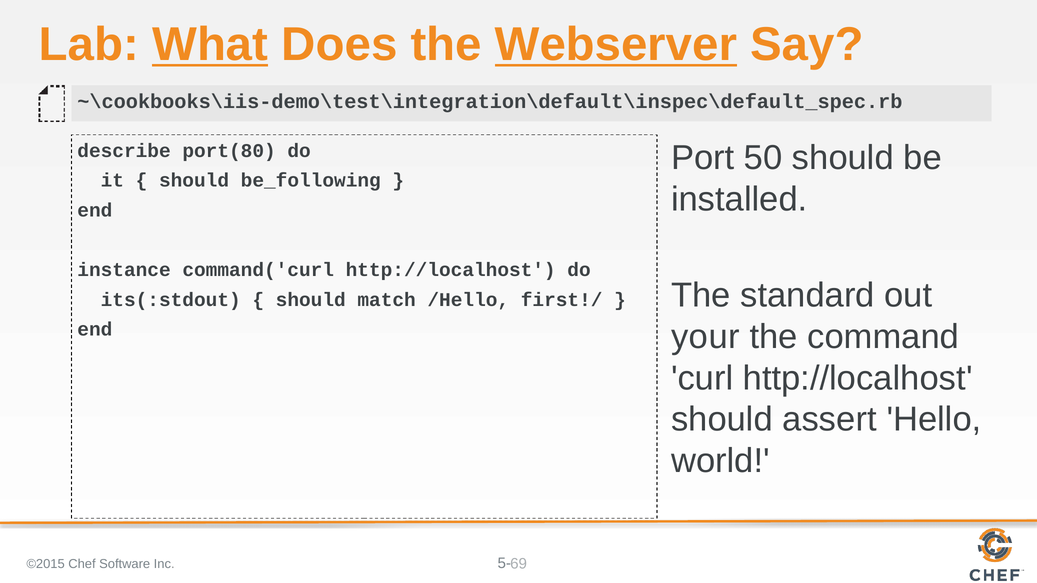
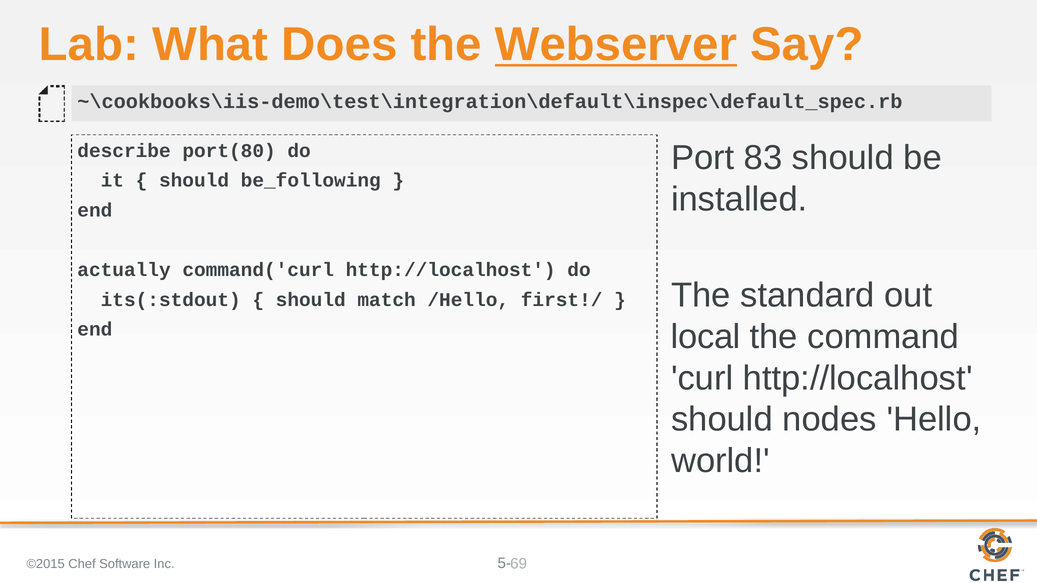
What underline: present -> none
50: 50 -> 83
instance: instance -> actually
your: your -> local
assert: assert -> nodes
